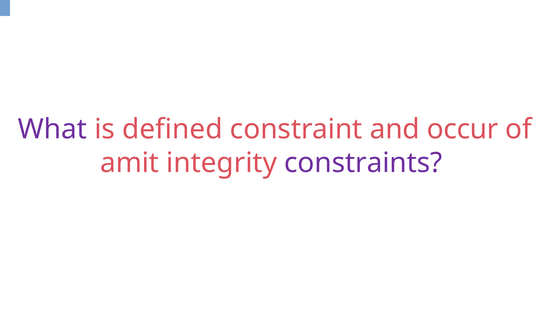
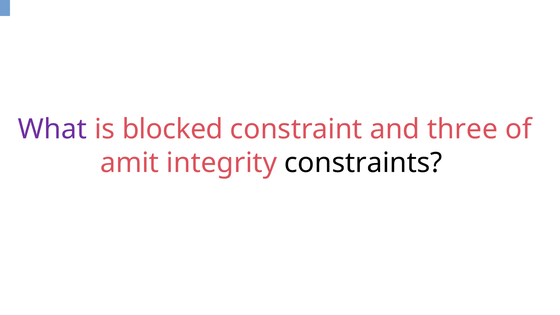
defined: defined -> blocked
occur: occur -> three
constraints colour: purple -> black
